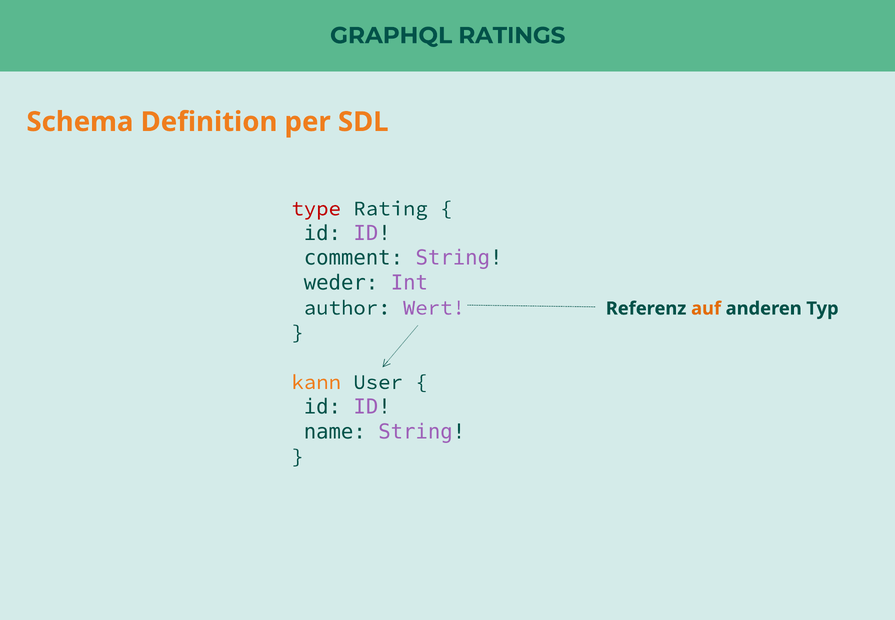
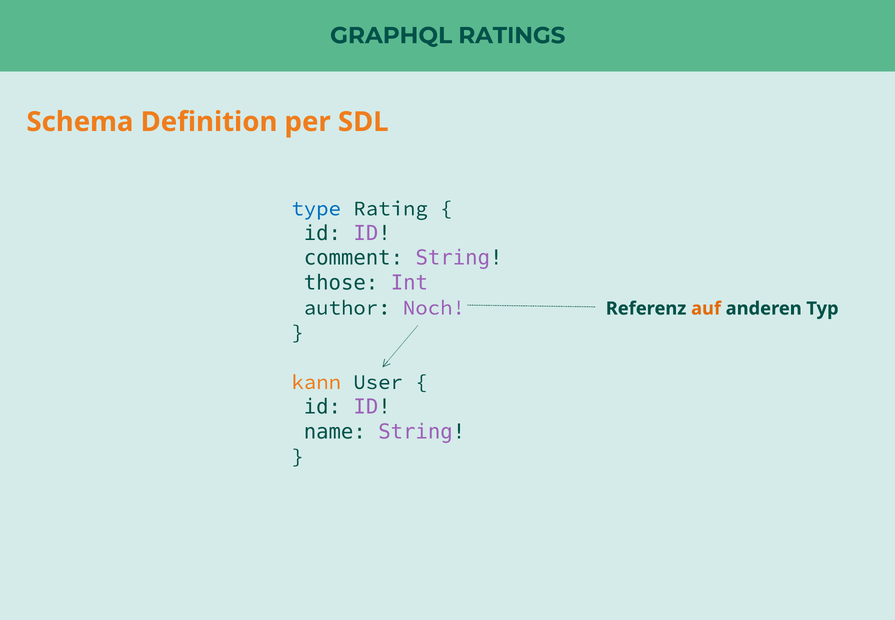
type colour: red -> blue
weder: weder -> those
Wert: Wert -> Noch
